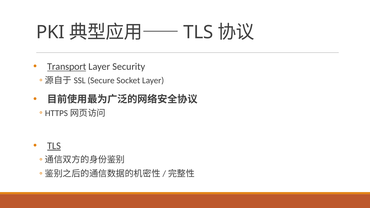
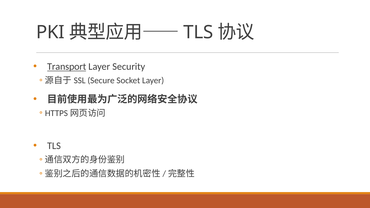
TLS at (54, 146) underline: present -> none
